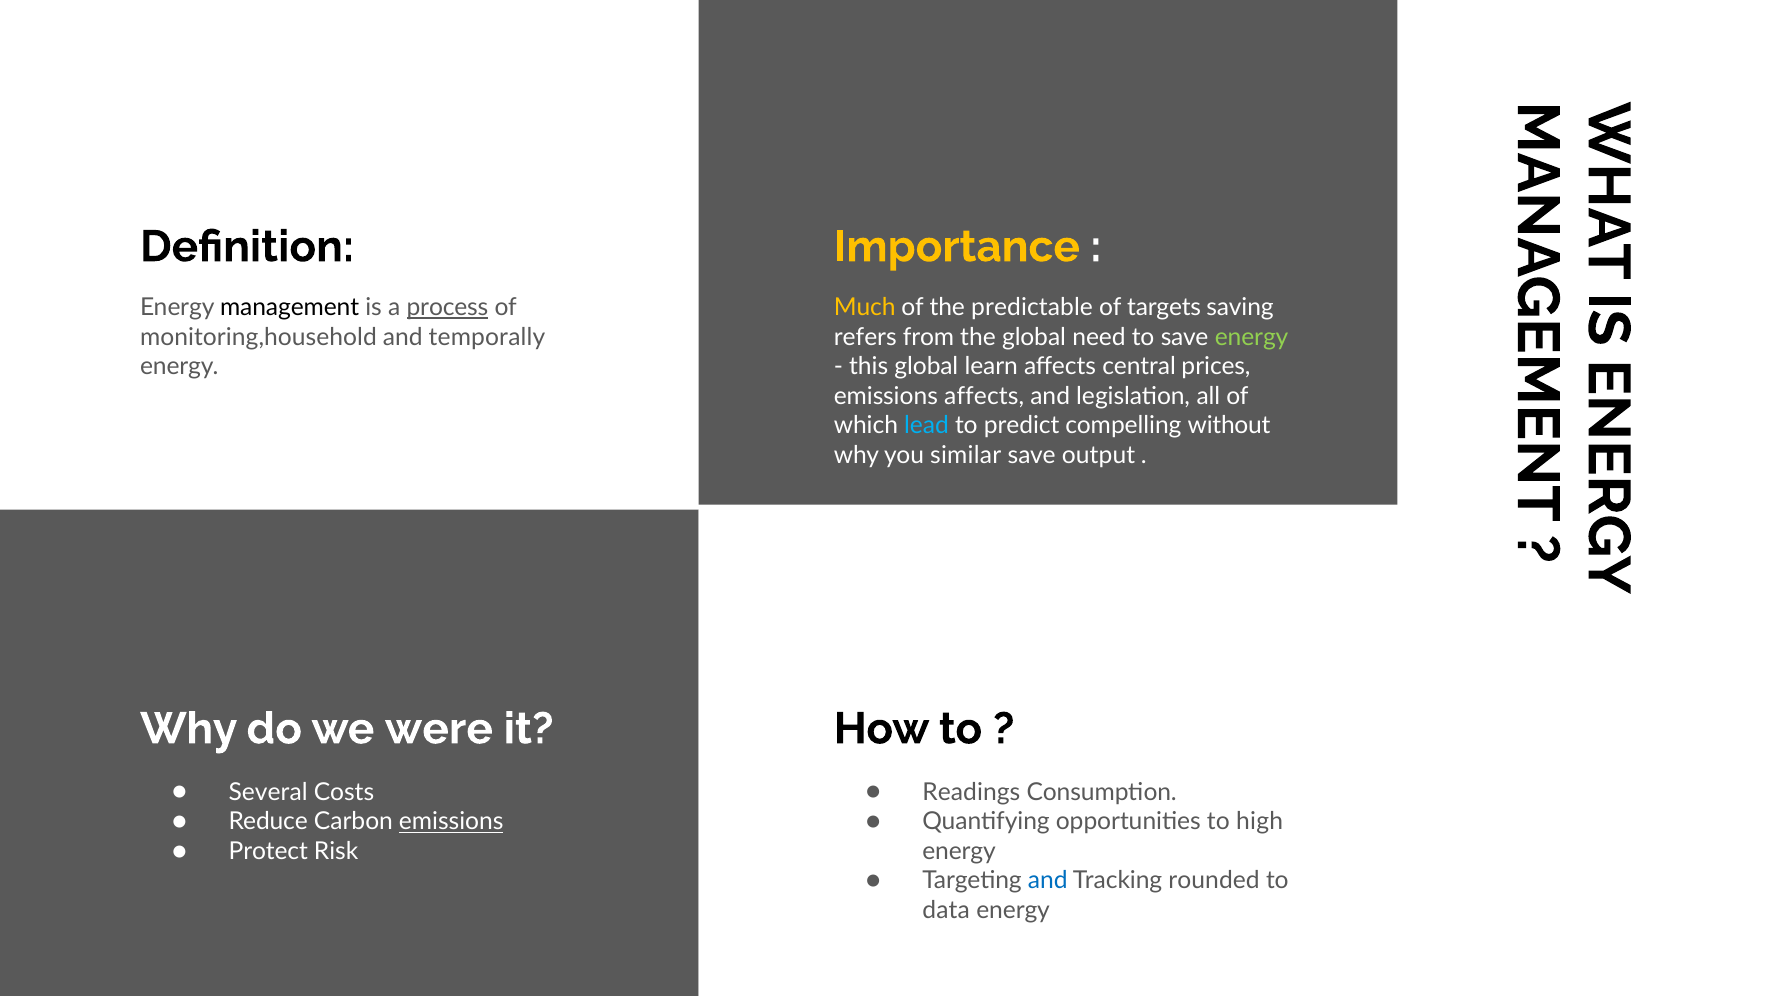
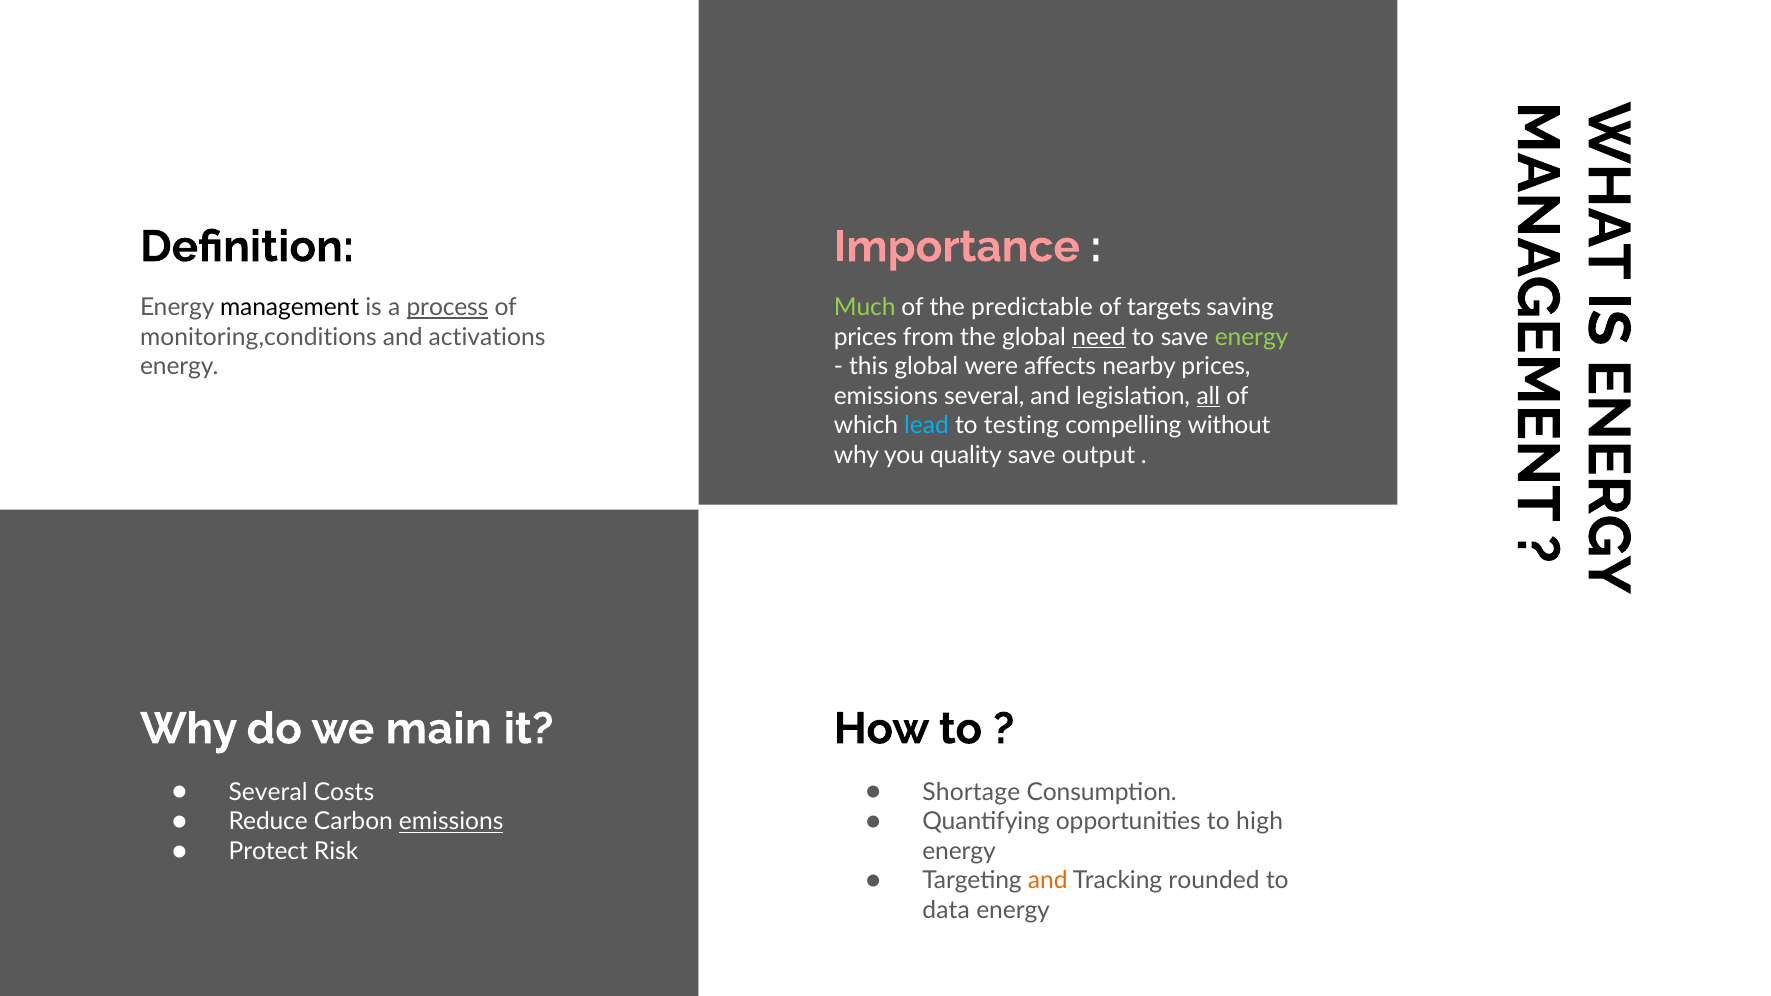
Importance colour: yellow -> pink
Much colour: yellow -> light green
monitoring,household: monitoring,household -> monitoring,conditions
temporally: temporally -> activations
refers at (865, 337): refers -> prices
need underline: none -> present
learn: learn -> were
central: central -> nearby
emissions affects: affects -> several
all underline: none -> present
predict: predict -> testing
similar: similar -> quality
were: were -> main
Readings: Readings -> Shortage
and at (1048, 881) colour: blue -> orange
